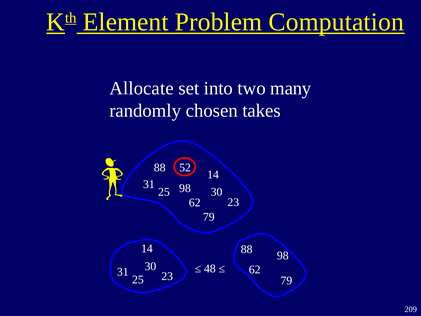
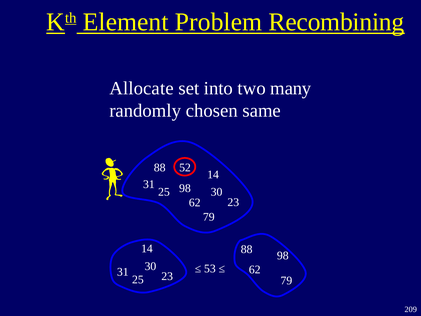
Computation: Computation -> Recombining
takes: takes -> same
48: 48 -> 53
